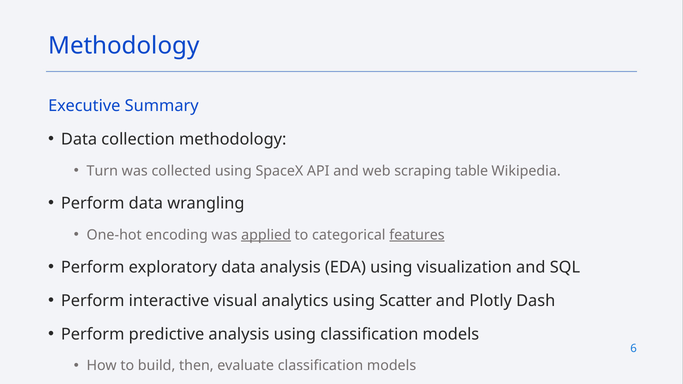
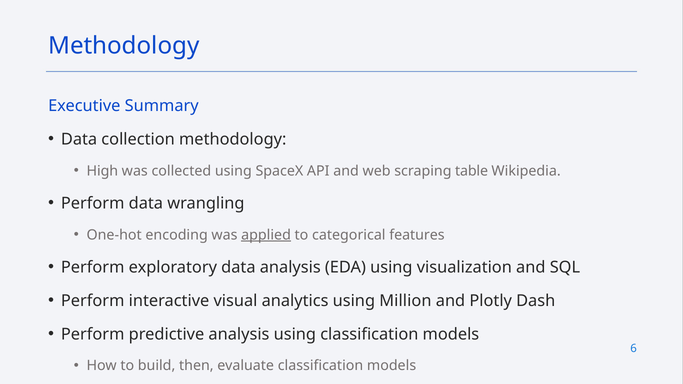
Turn: Turn -> High
features underline: present -> none
Scatter: Scatter -> Million
